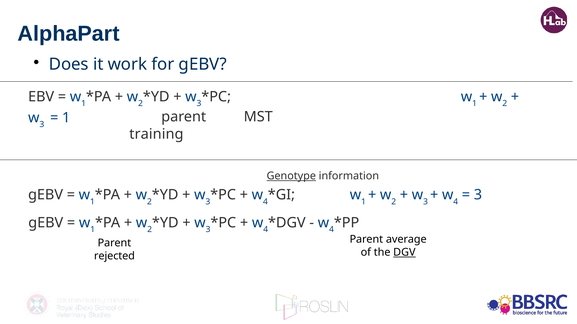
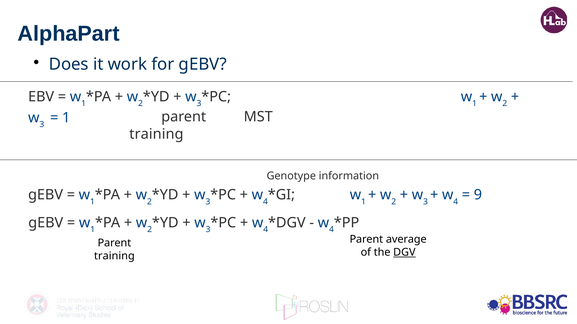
Genotype underline: present -> none
3 at (478, 195): 3 -> 9
rejected at (114, 256): rejected -> training
